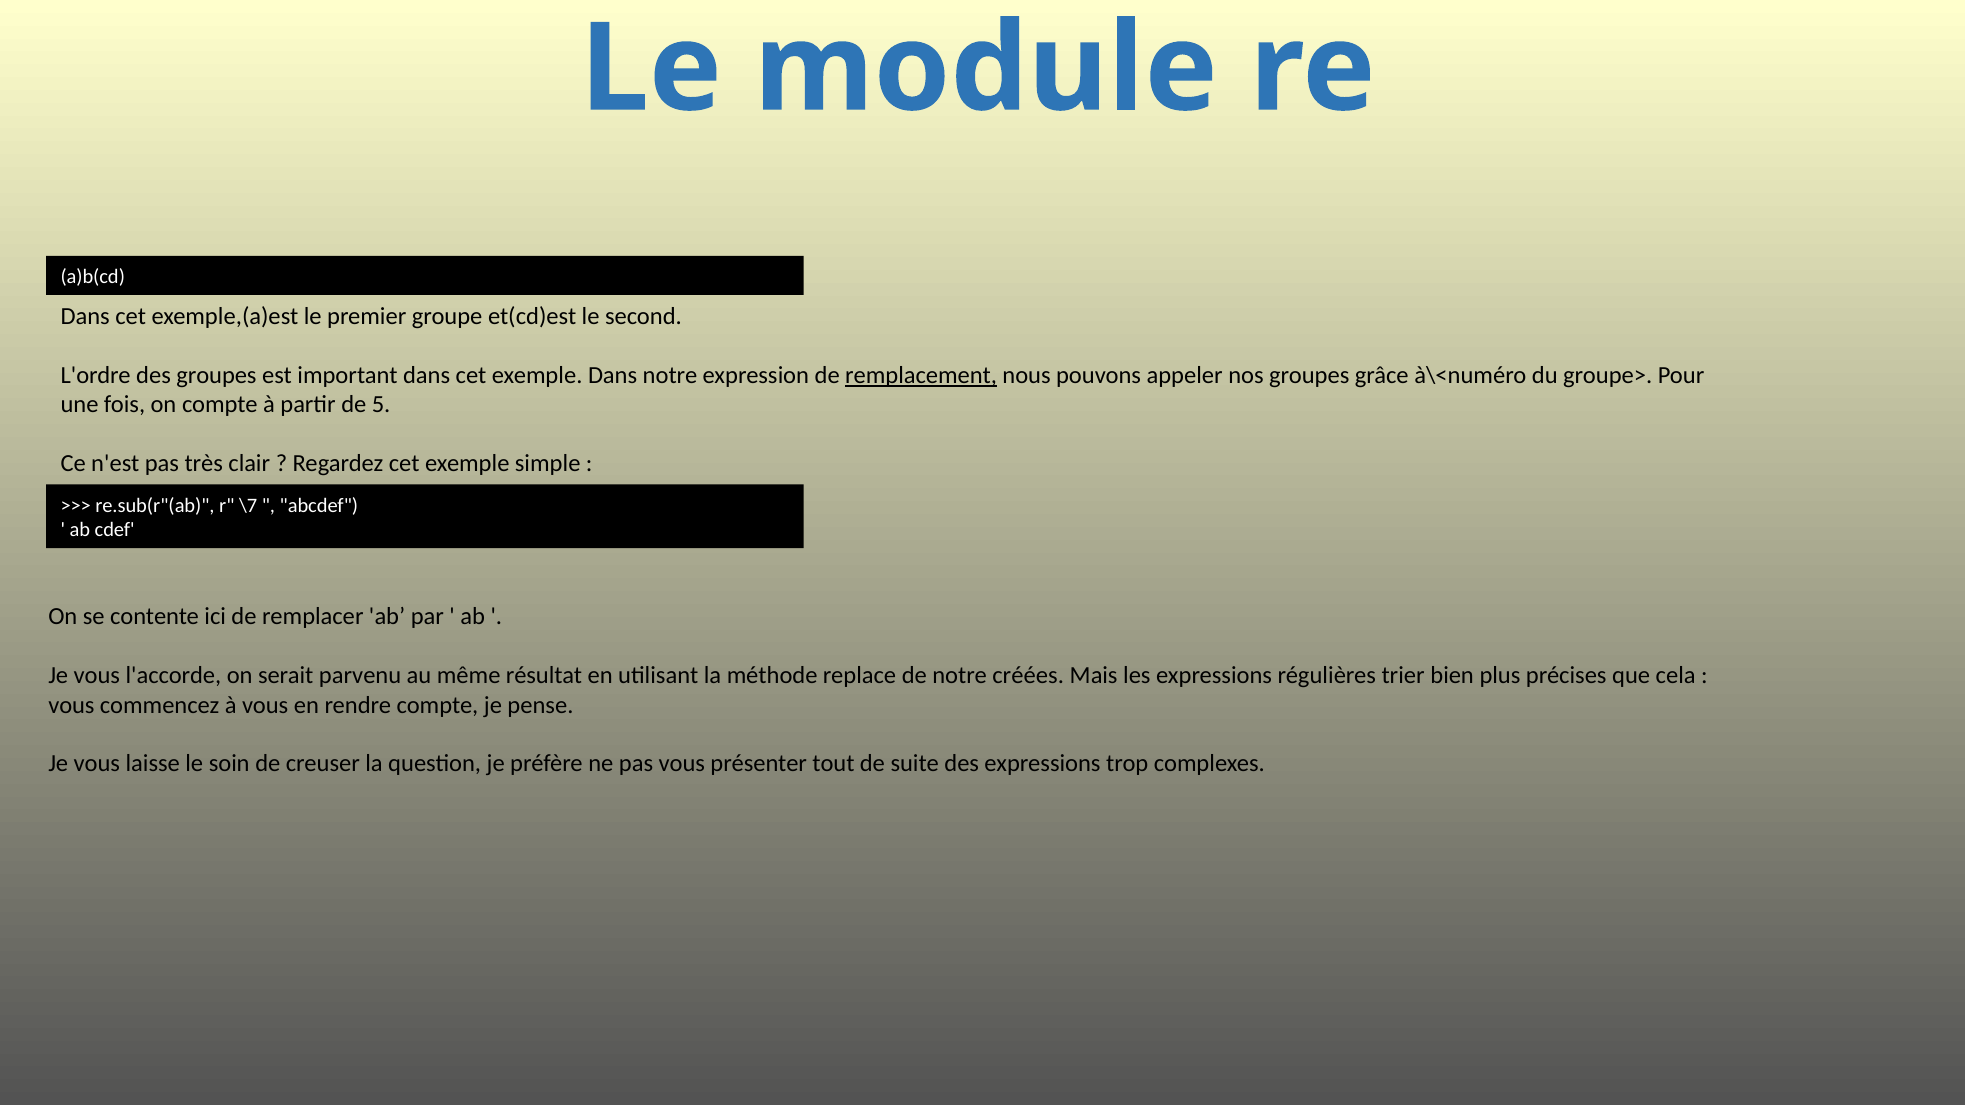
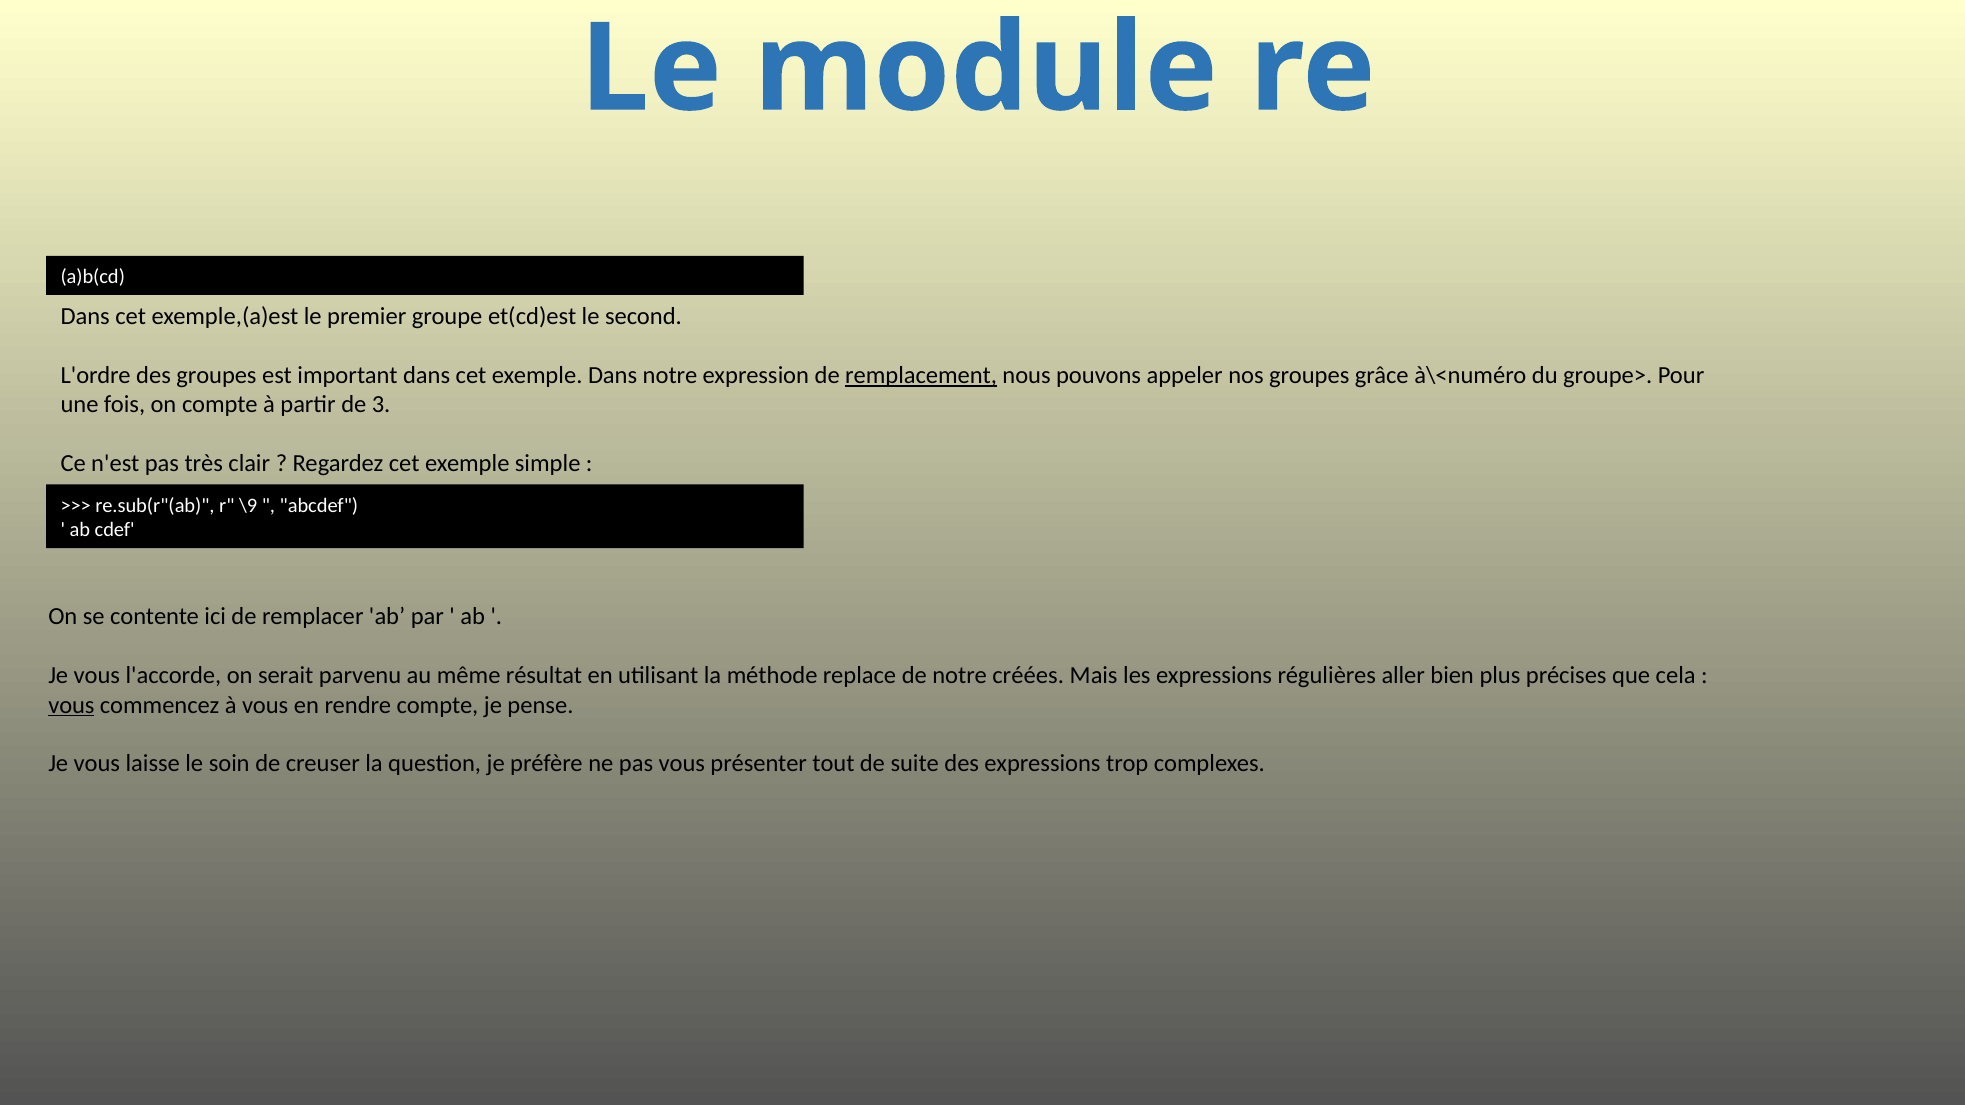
5: 5 -> 3
\7: \7 -> \9
trier: trier -> aller
vous at (71, 705) underline: none -> present
